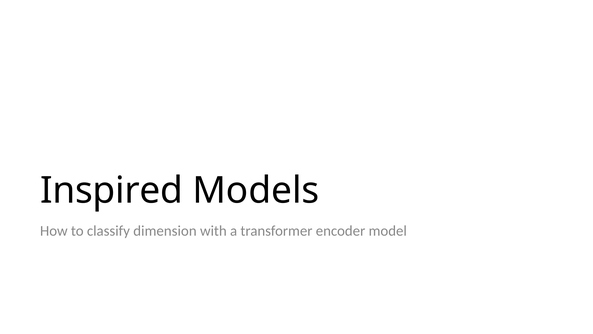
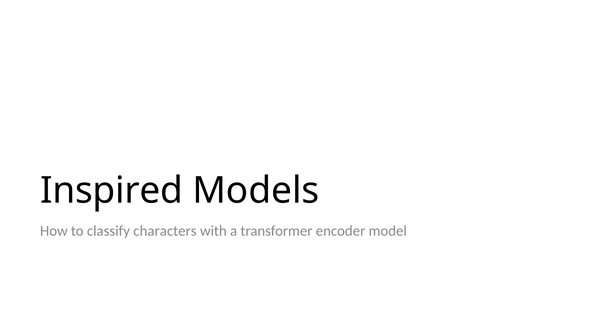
dimension: dimension -> characters
